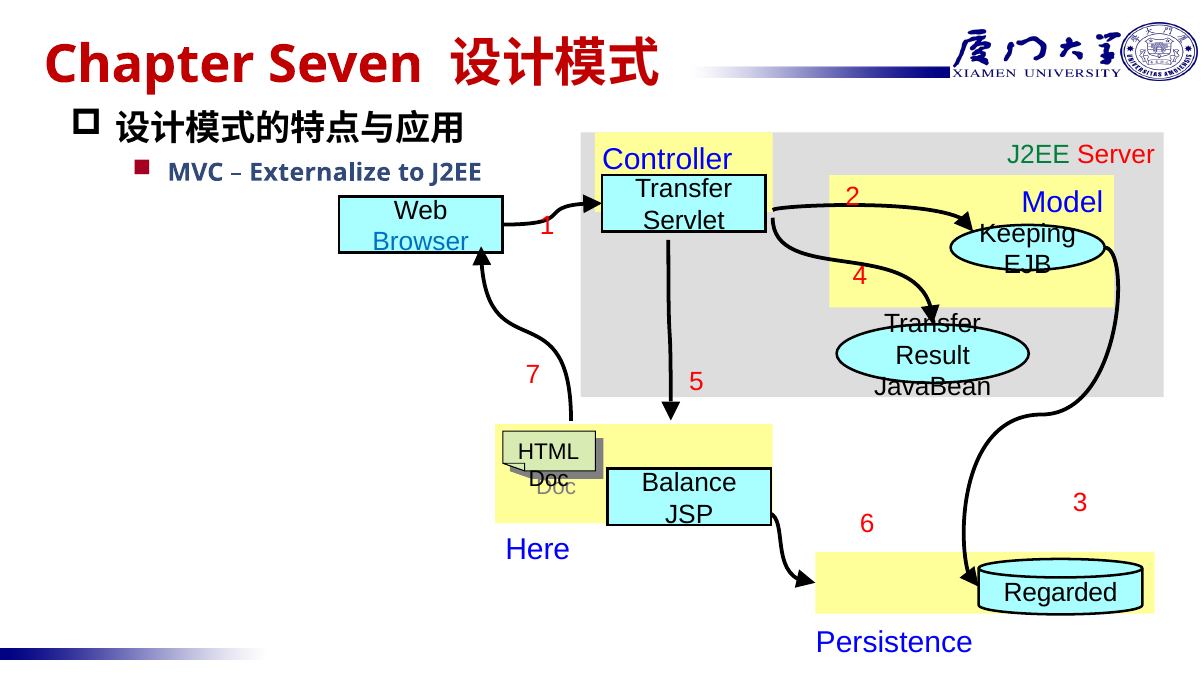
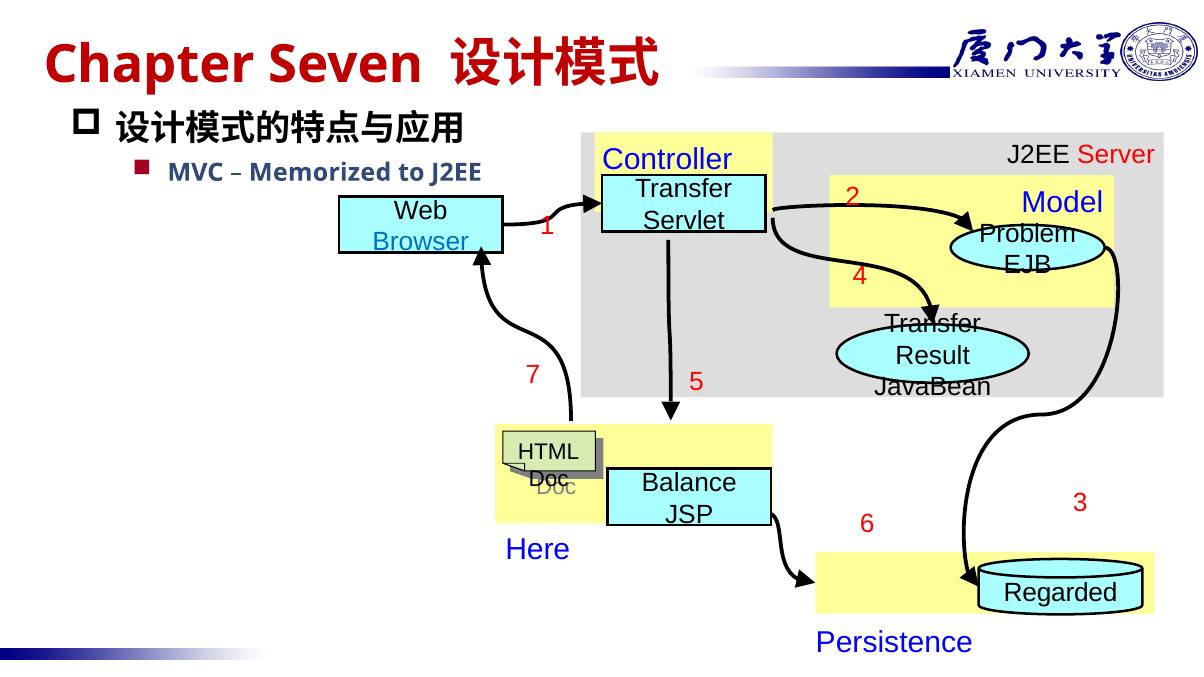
J2EE at (1038, 154) colour: green -> black
Externalize: Externalize -> Memorized
Keeping: Keeping -> Problem
